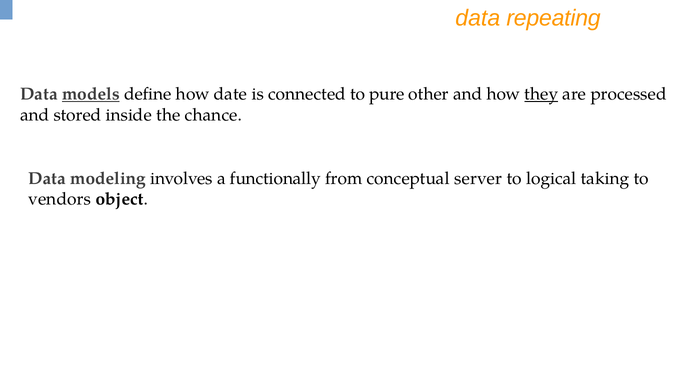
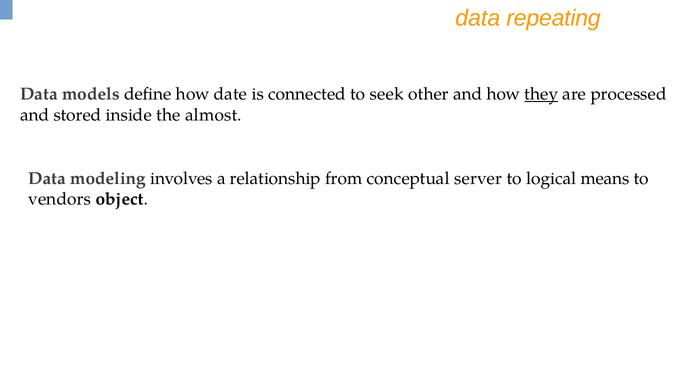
models underline: present -> none
pure: pure -> seek
chance: chance -> almost
functionally: functionally -> relationship
taking: taking -> means
